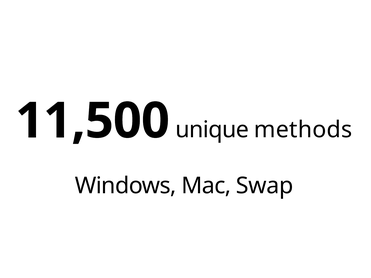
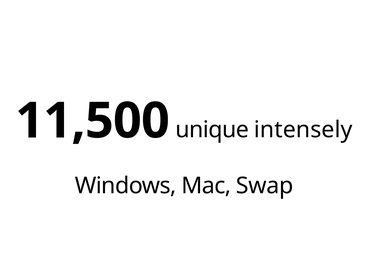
methods: methods -> intensely
